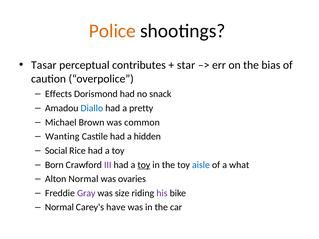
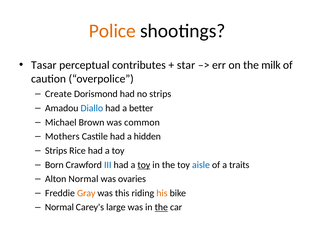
bias: bias -> milk
Effects: Effects -> Create
no snack: snack -> strips
pretty: pretty -> better
Wanting: Wanting -> Mothers
Social at (56, 151): Social -> Strips
III colour: purple -> blue
what: what -> traits
Gray colour: purple -> orange
size: size -> this
his colour: purple -> orange
have: have -> large
the at (161, 207) underline: none -> present
